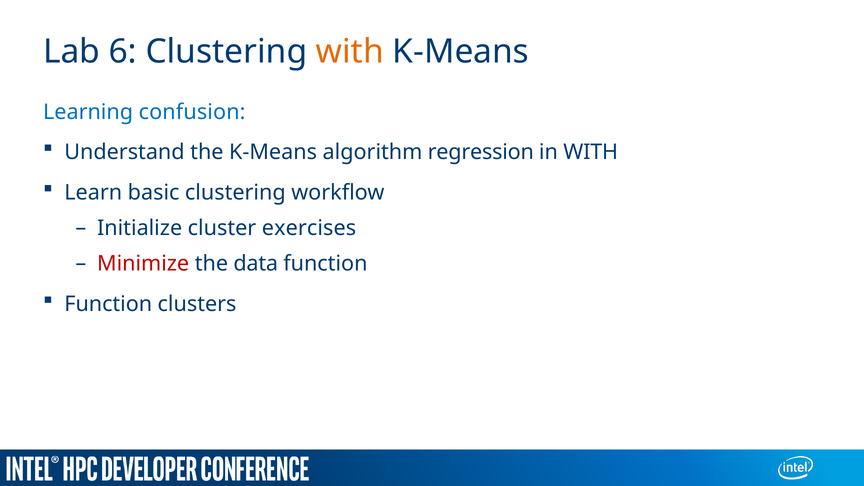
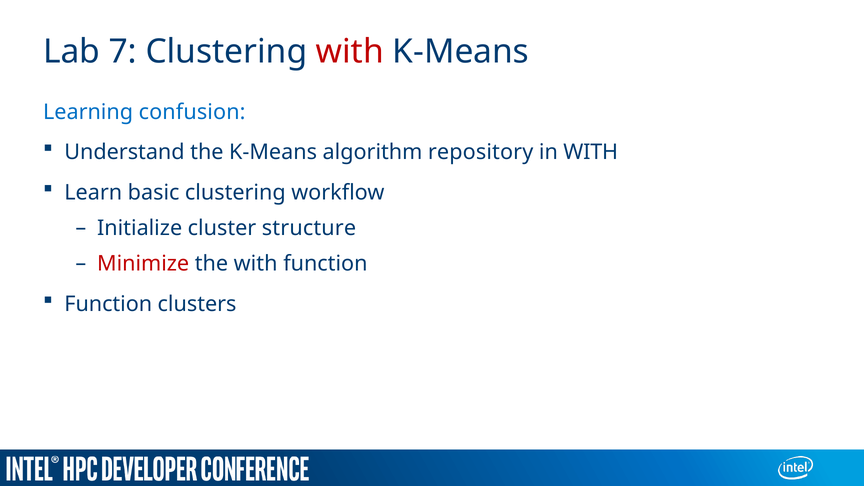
6: 6 -> 7
with at (350, 52) colour: orange -> red
regression: regression -> repository
exercises: exercises -> structure
the data: data -> with
